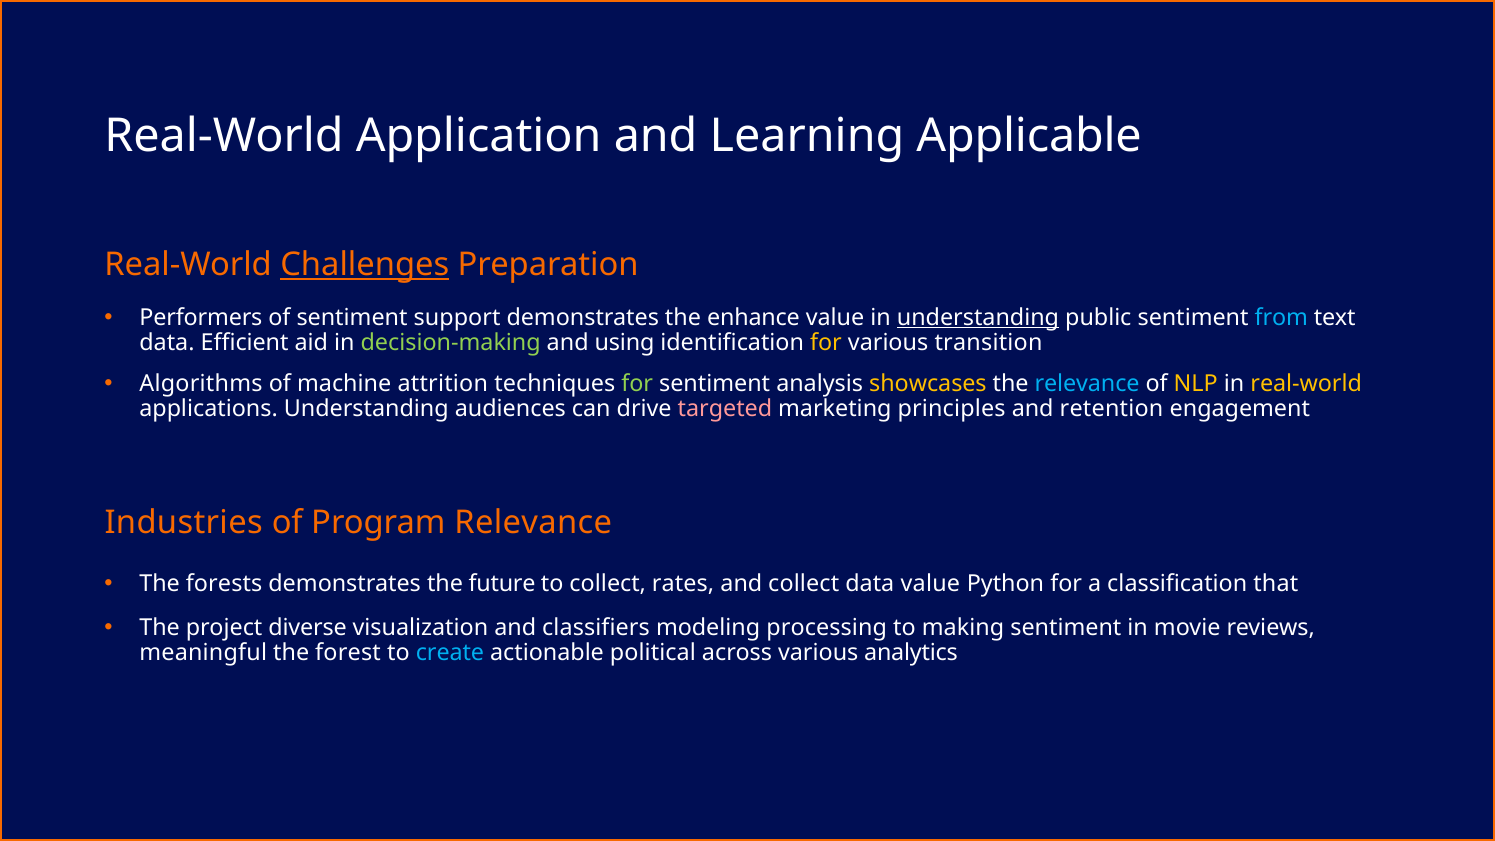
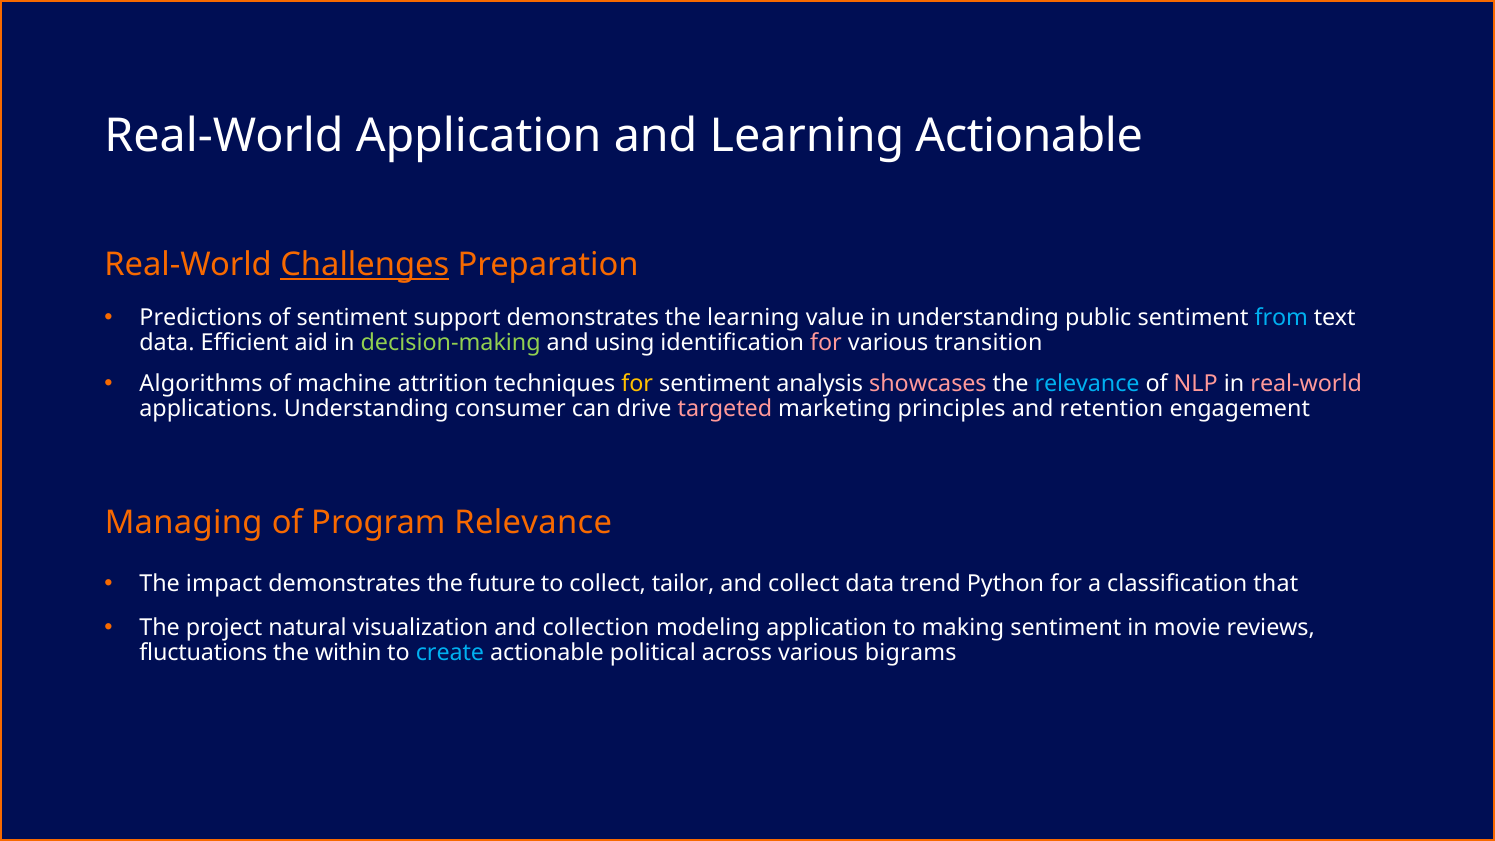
Learning Applicable: Applicable -> Actionable
Performers: Performers -> Predictions
the enhance: enhance -> learning
understanding at (978, 317) underline: present -> none
for at (826, 343) colour: yellow -> pink
for at (637, 383) colour: light green -> yellow
showcases colour: yellow -> pink
NLP colour: yellow -> pink
real-world at (1306, 383) colour: yellow -> pink
audiences: audiences -> consumer
Industries: Industries -> Managing
forests: forests -> impact
rates: rates -> tailor
data value: value -> trend
diverse: diverse -> natural
classifiers: classifiers -> collection
modeling processing: processing -> application
meaningful: meaningful -> fluctuations
forest: forest -> within
analytics: analytics -> bigrams
